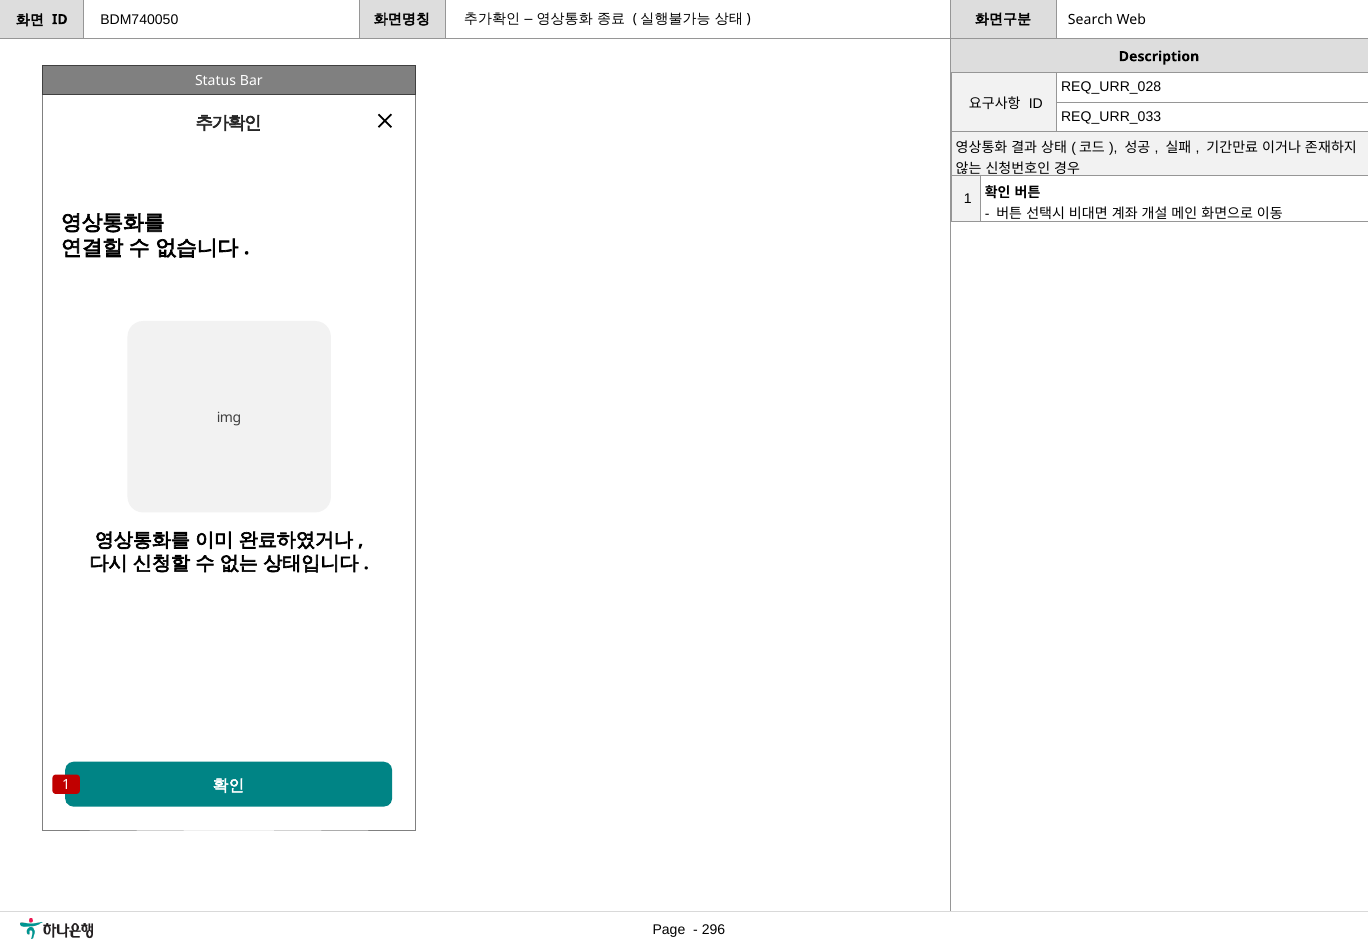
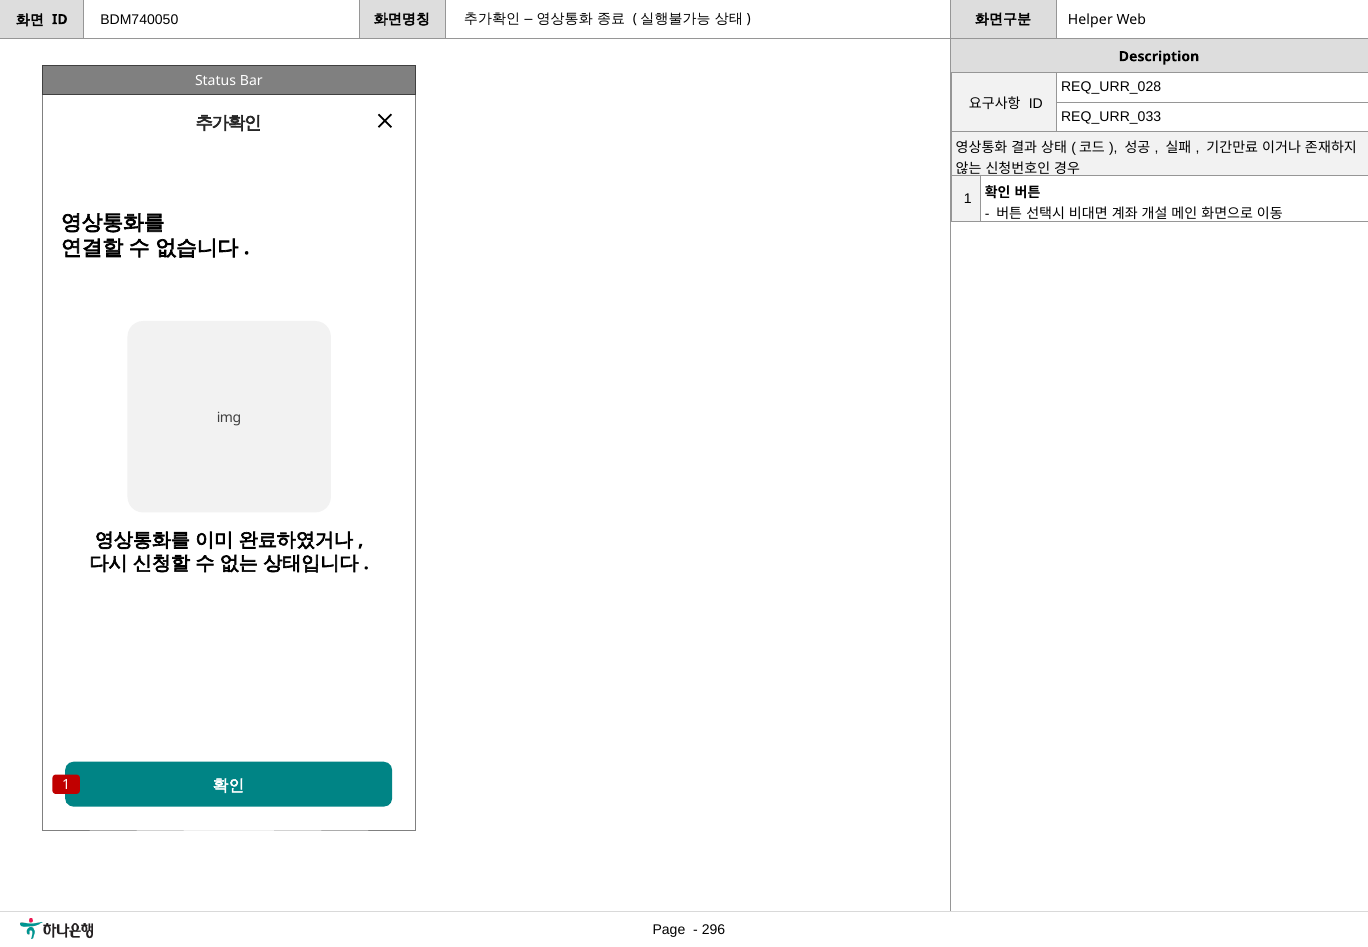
Search: Search -> Helper
